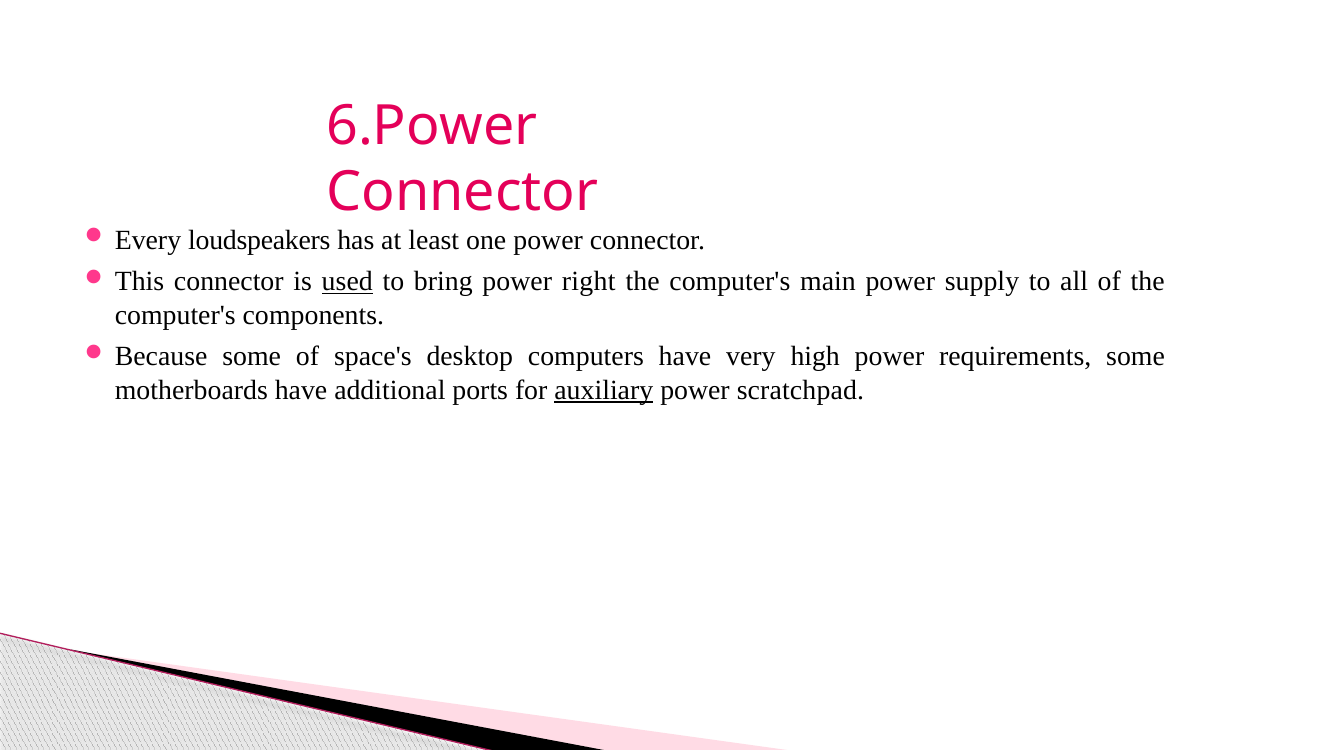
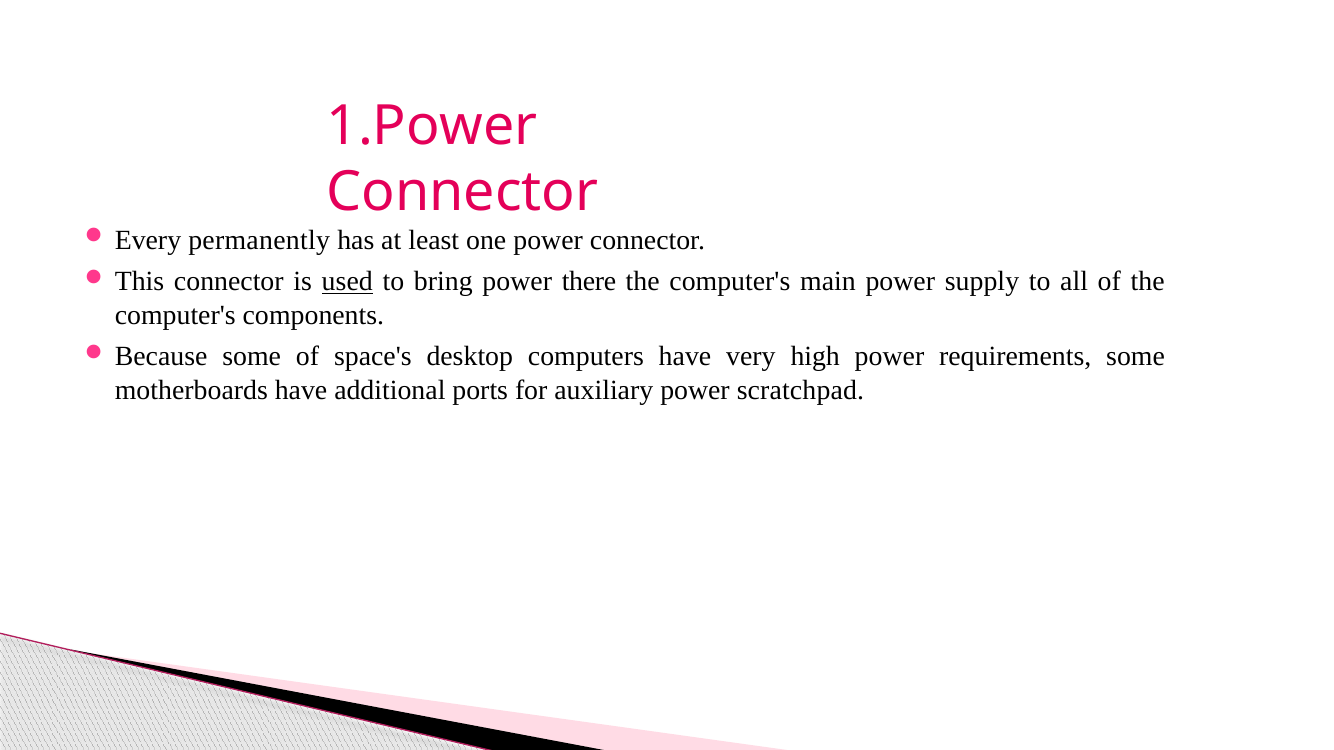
6.Power: 6.Power -> 1.Power
loudspeakers: loudspeakers -> permanently
right: right -> there
auxiliary underline: present -> none
